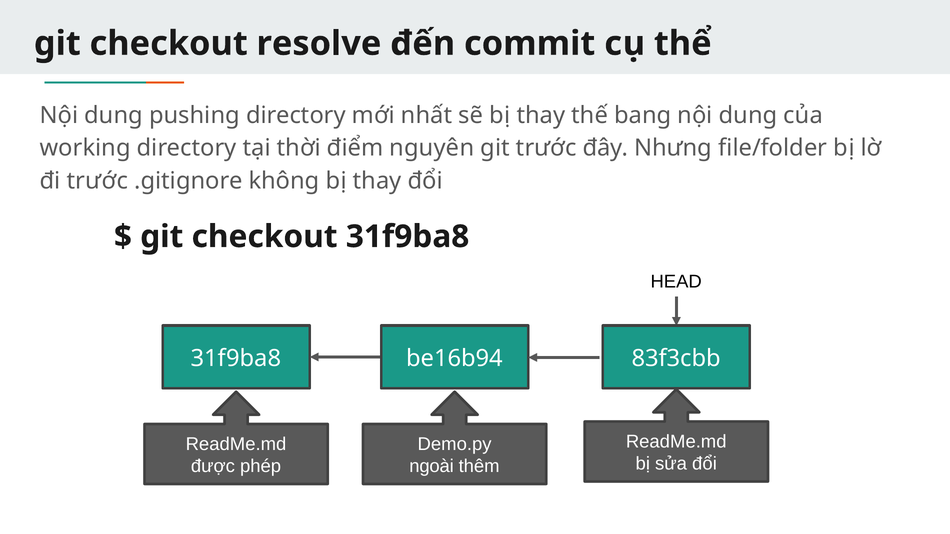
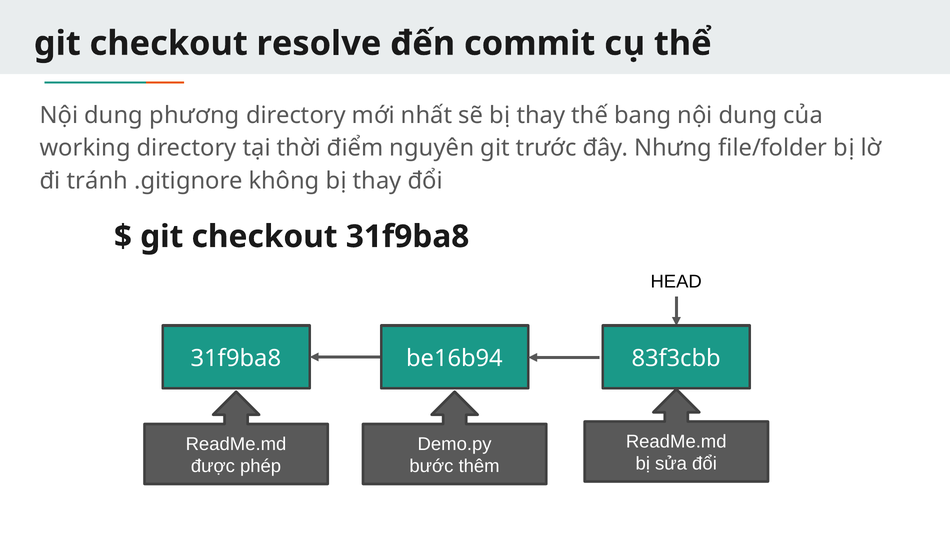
pushing: pushing -> phương
đi trước: trước -> tránh
ngoài: ngoài -> bước
